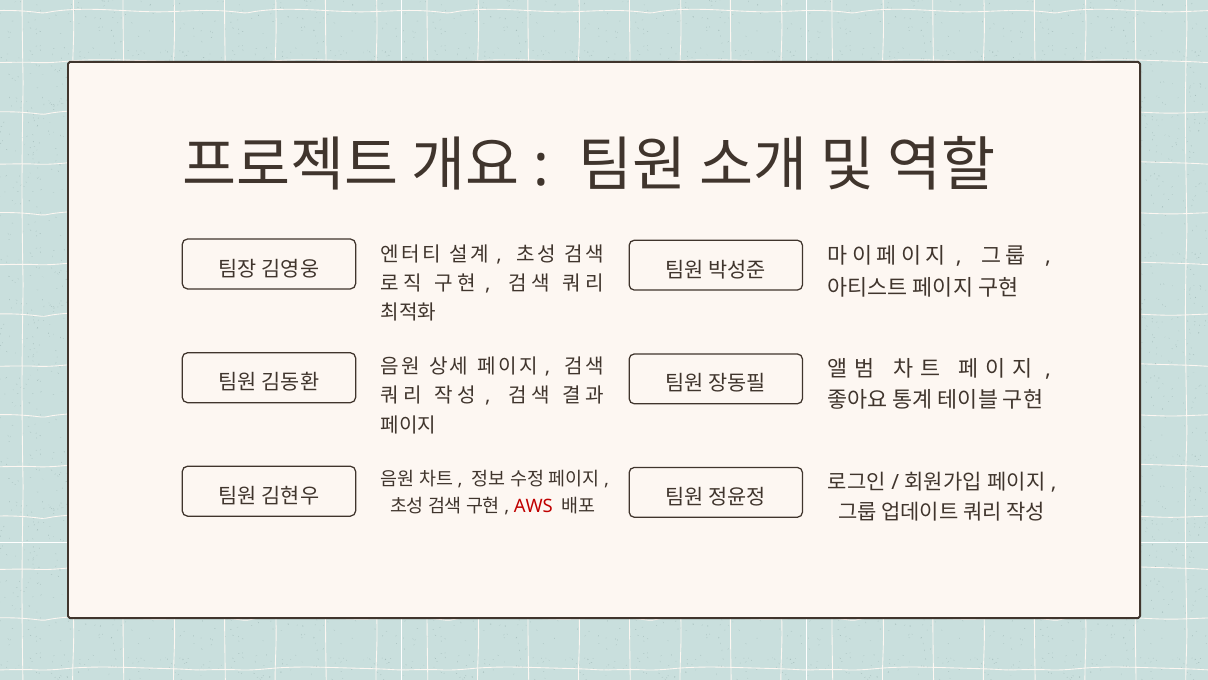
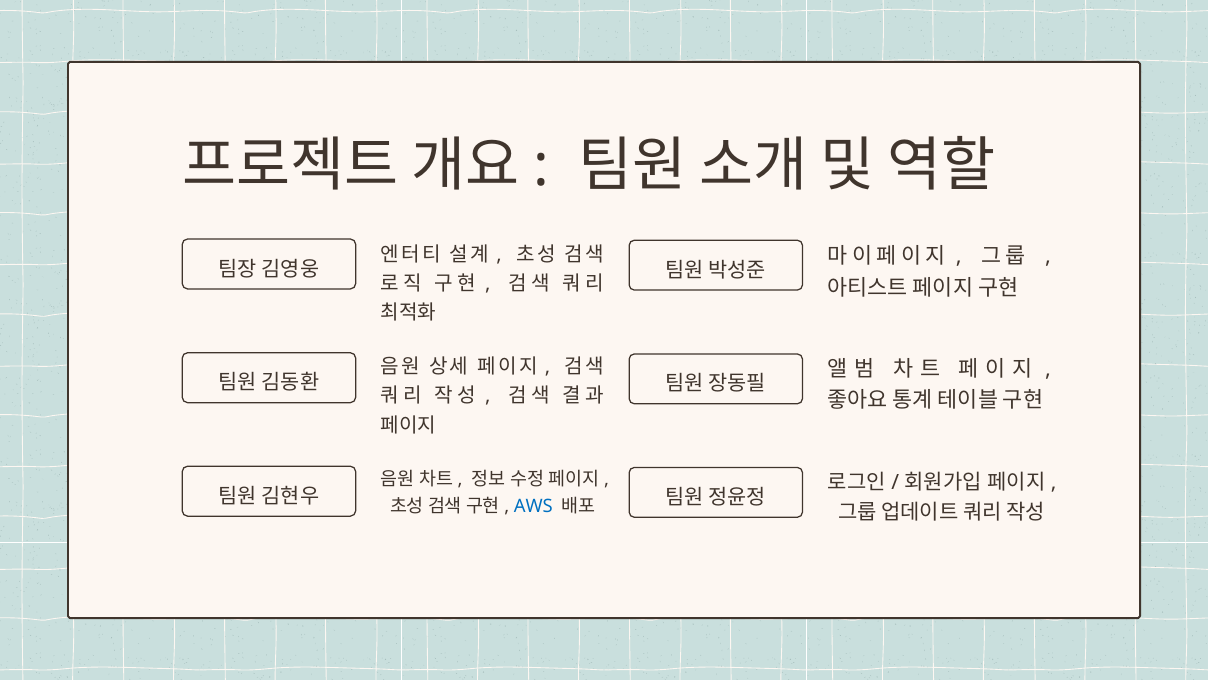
AWS colour: red -> blue
